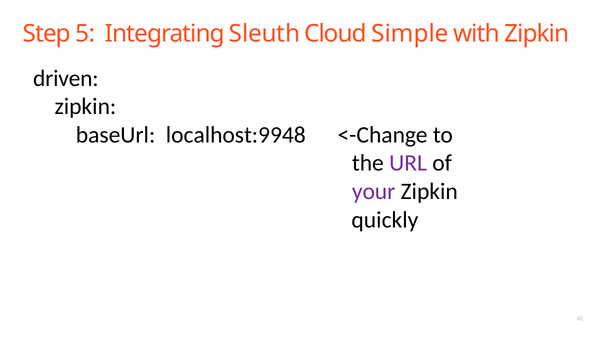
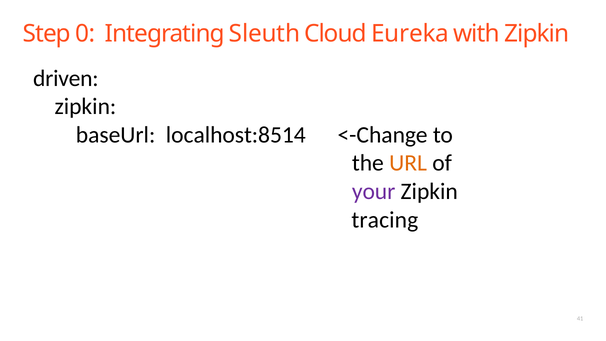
5: 5 -> 0
Simple: Simple -> Eureka
localhost:9948: localhost:9948 -> localhost:8514
URL colour: purple -> orange
quickly: quickly -> tracing
